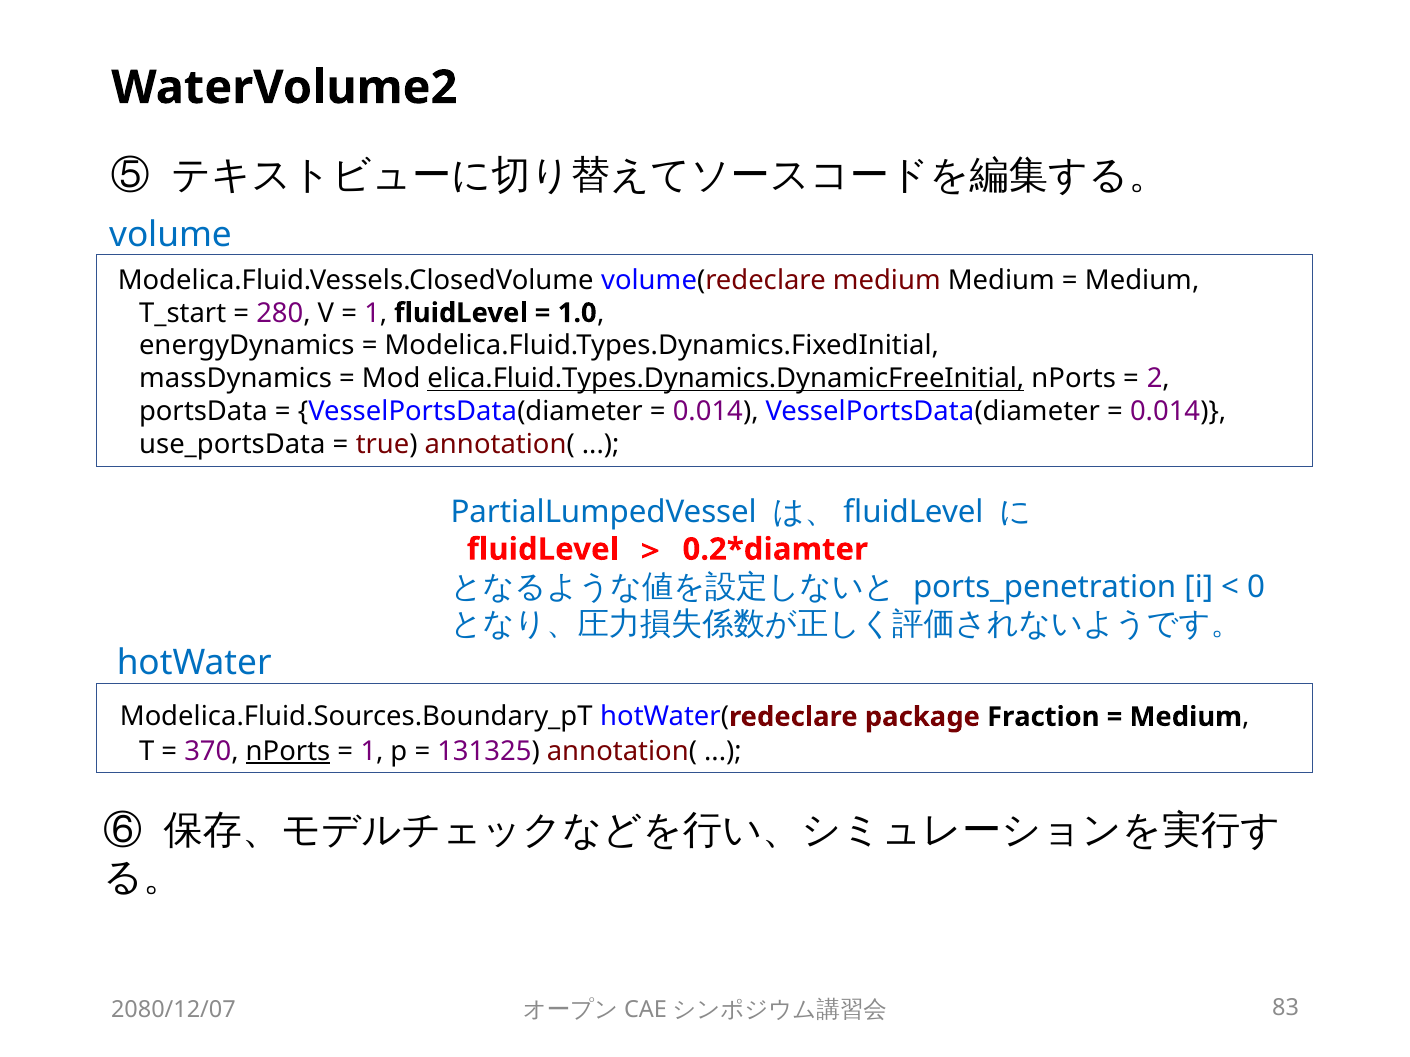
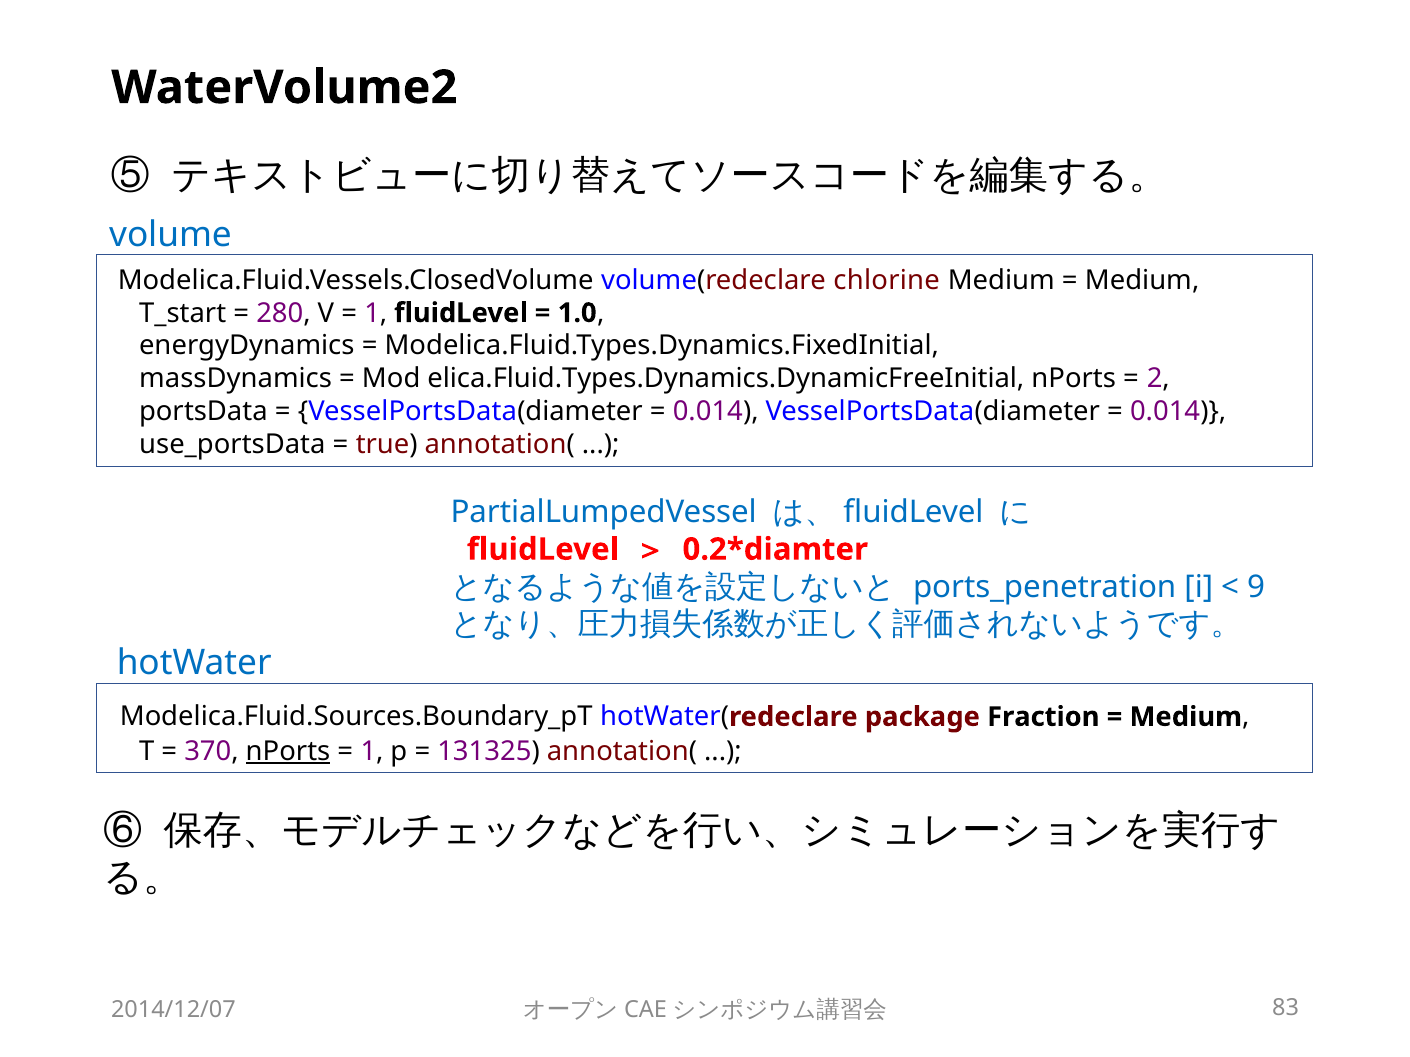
volume(redeclare medium: medium -> chlorine
elica.Fluid.Types.Dynamics.DynamicFreeInitial underline: present -> none
0: 0 -> 9
2080/12/07: 2080/12/07 -> 2014/12/07
